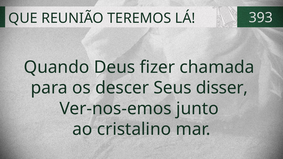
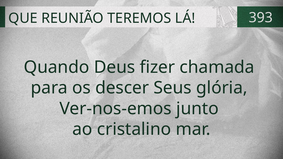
disser: disser -> glória
